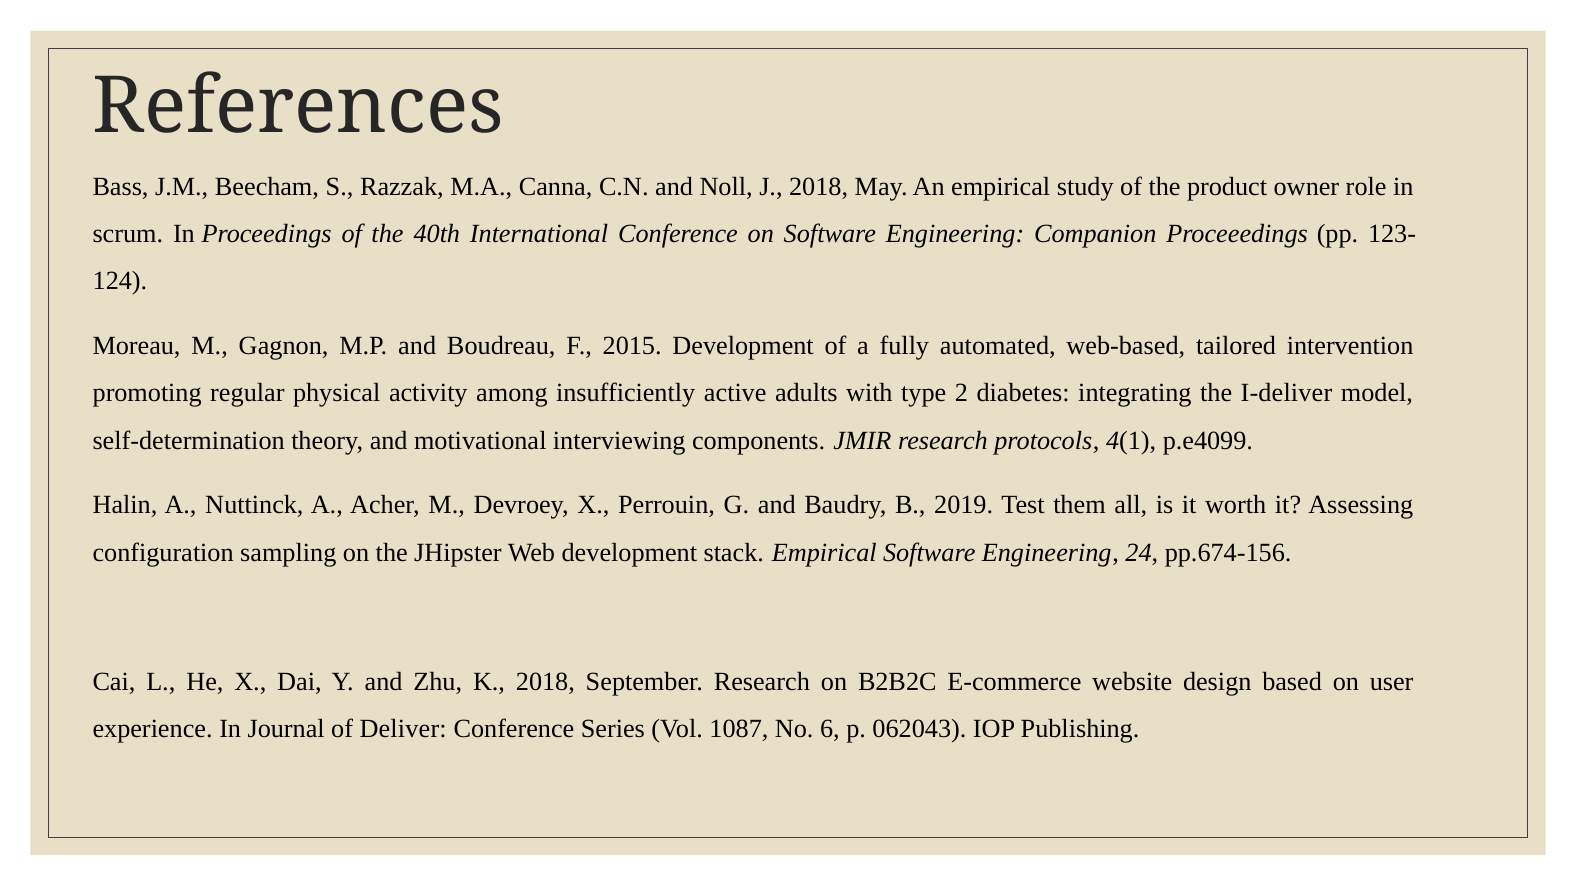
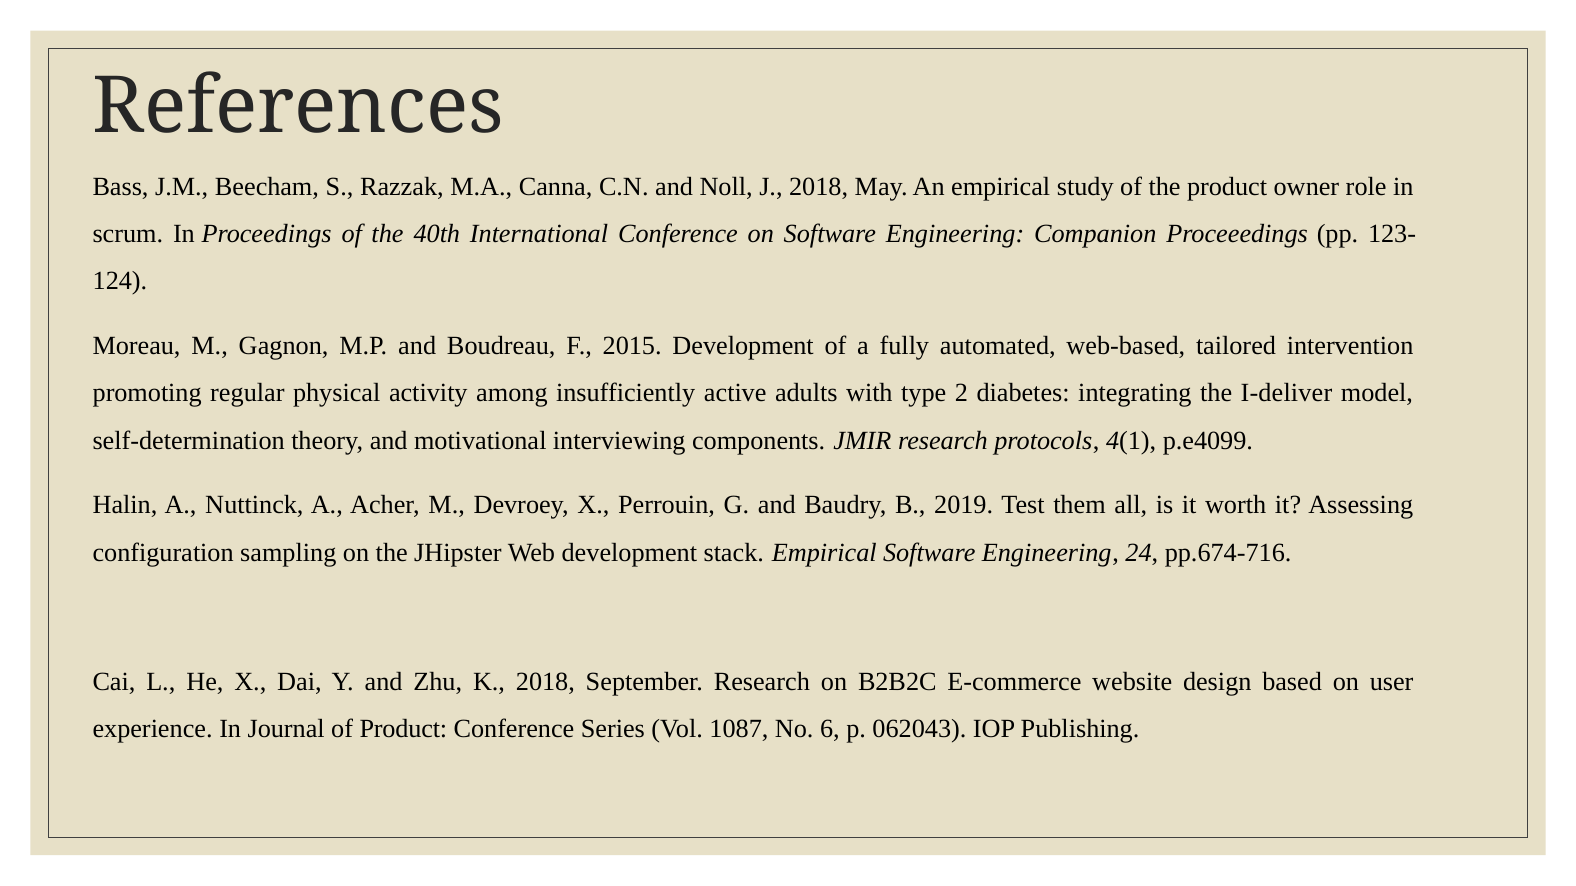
pp.674-156: pp.674-156 -> pp.674-716
of Deliver: Deliver -> Product
